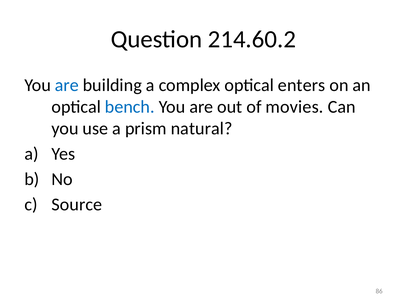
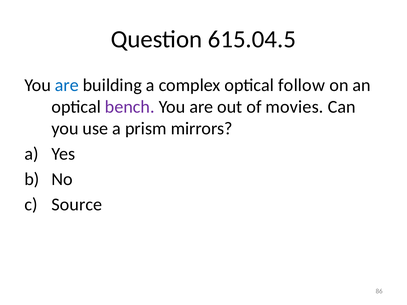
214.60.2: 214.60.2 -> 615.04.5
enters: enters -> follow
bench colour: blue -> purple
natural: natural -> mirrors
